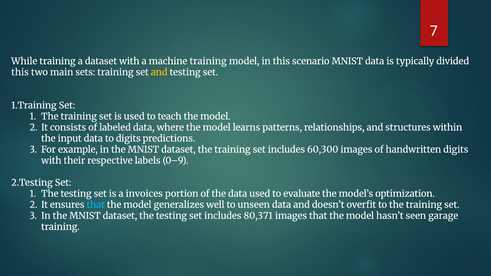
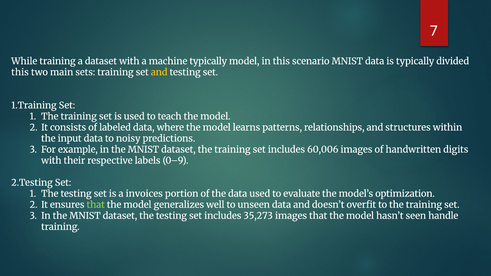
machine training: training -> typically
to digits: digits -> noisy
60,300: 60,300 -> 60,006
that at (96, 205) colour: light blue -> light green
80,371: 80,371 -> 35,273
garage: garage -> handle
